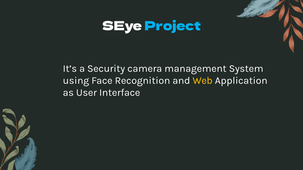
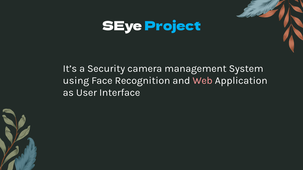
Web colour: yellow -> pink
